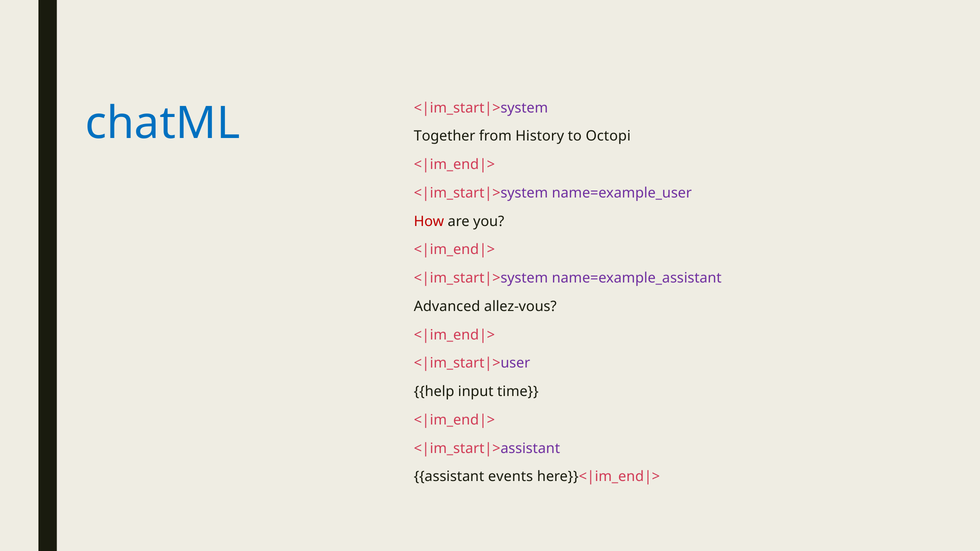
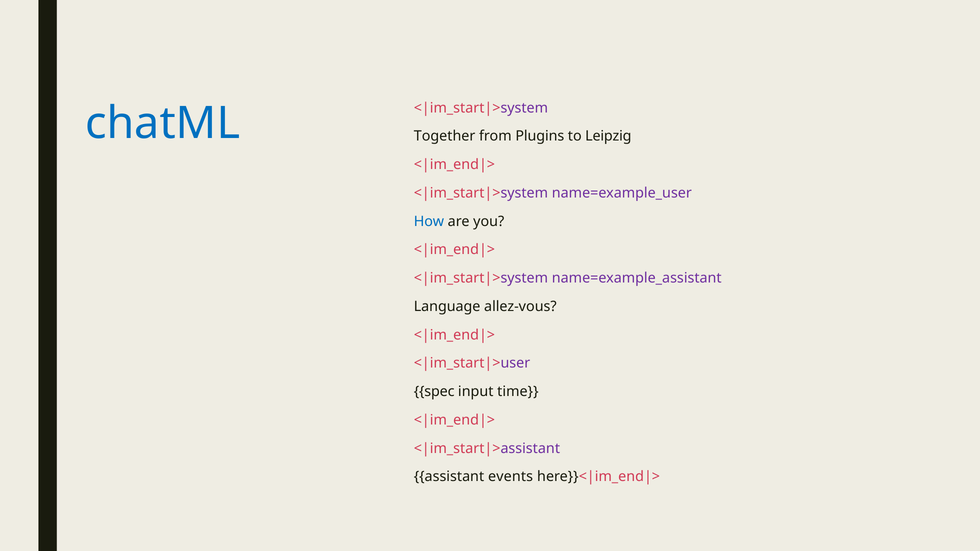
History: History -> Plugins
Octopi: Octopi -> Leipzig
How colour: red -> blue
Advanced: Advanced -> Language
help: help -> spec
